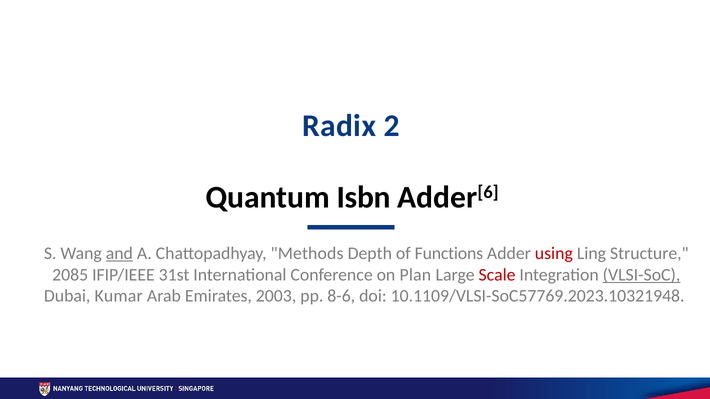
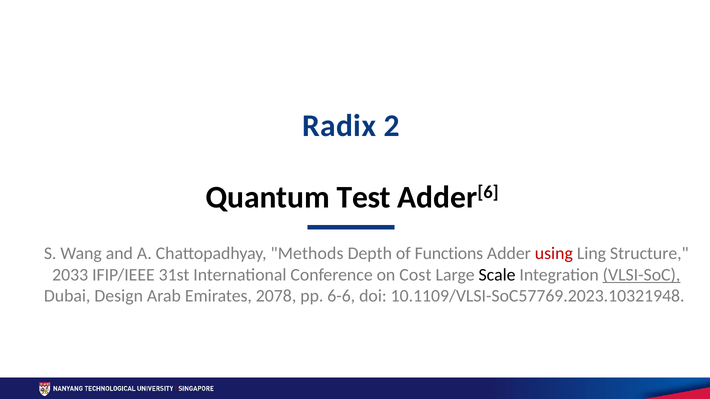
Isbn: Isbn -> Test
and underline: present -> none
2085: 2085 -> 2033
Plan: Plan -> Cost
Scale colour: red -> black
Kumar: Kumar -> Design
2003: 2003 -> 2078
8-6: 8-6 -> 6-6
